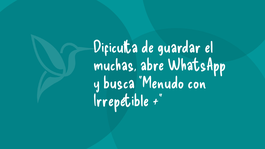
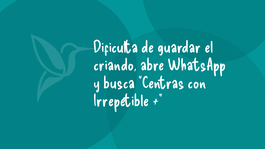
muchas: muchas -> criando
Menudo: Menudo -> Centras
